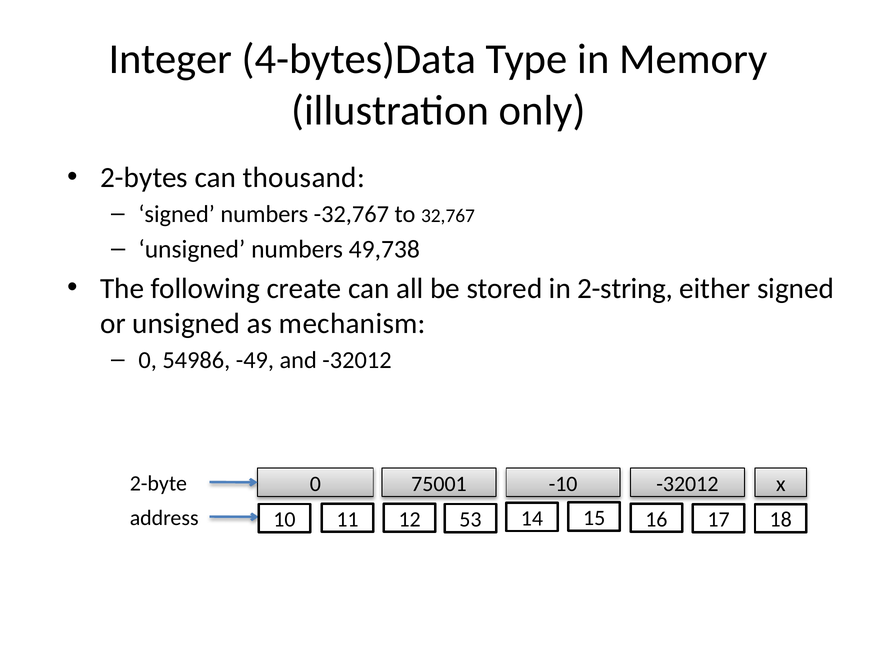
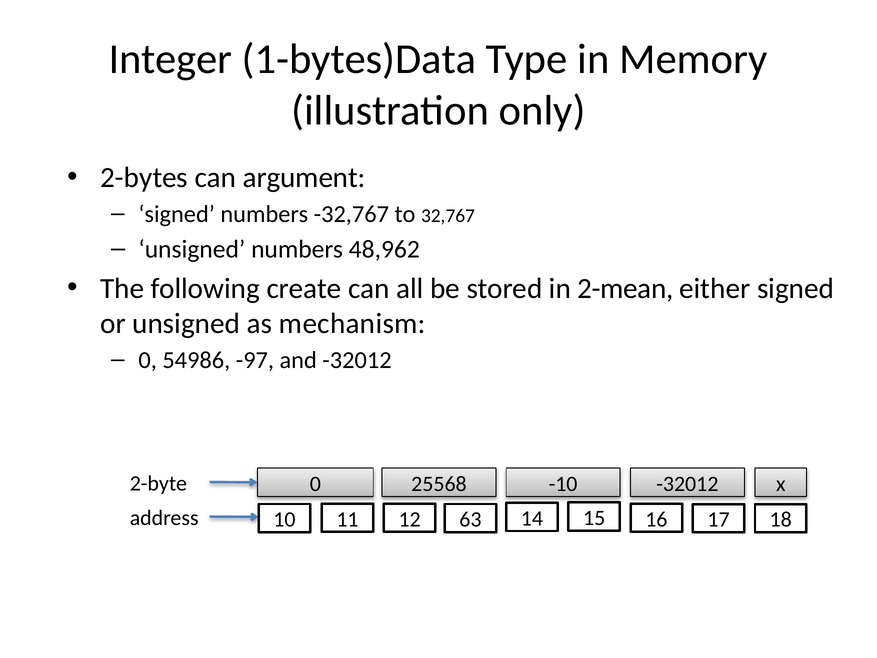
4-bytes)Data: 4-bytes)Data -> 1-bytes)Data
thousand: thousand -> argument
49,738: 49,738 -> 48,962
2-string: 2-string -> 2-mean
-49: -49 -> -97
75001: 75001 -> 25568
53: 53 -> 63
